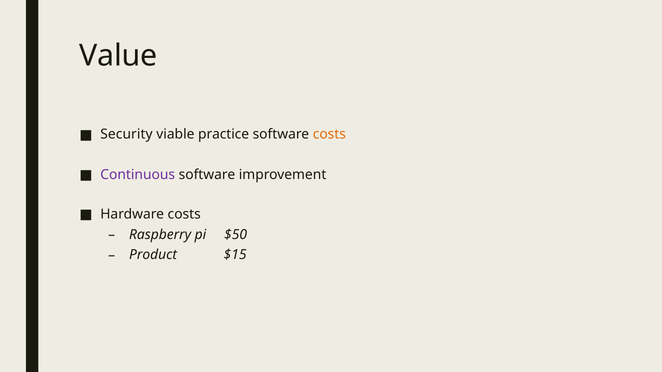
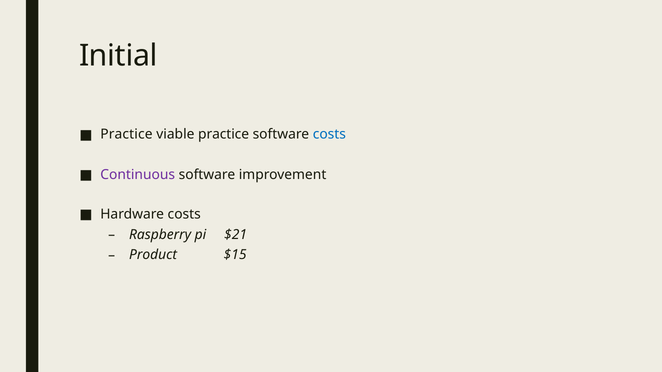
Value: Value -> Initial
Security at (126, 135): Security -> Practice
costs at (329, 135) colour: orange -> blue
$50: $50 -> $21
